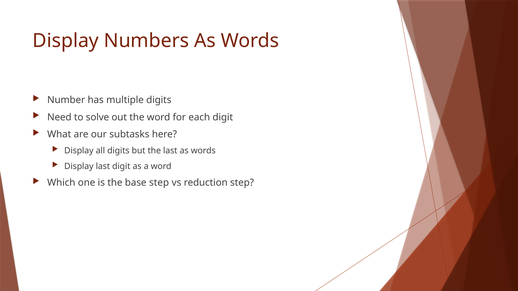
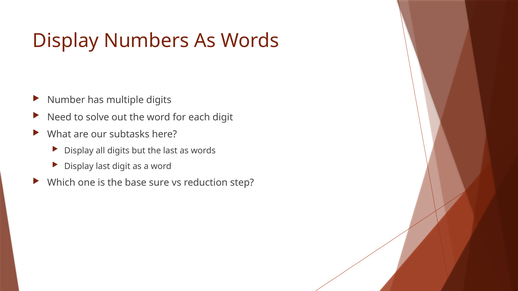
base step: step -> sure
